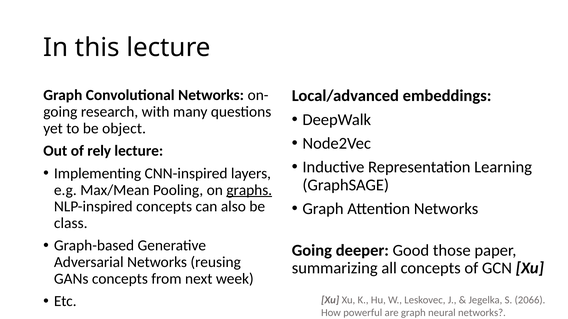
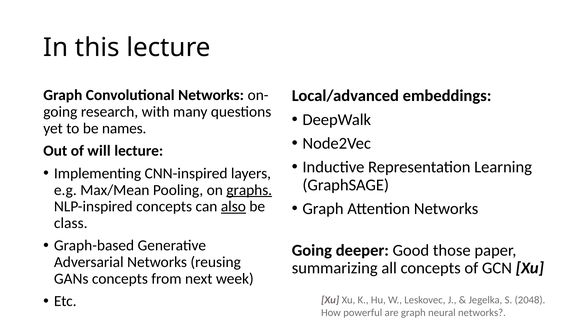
object: object -> names
rely: rely -> will
also underline: none -> present
2066: 2066 -> 2048
